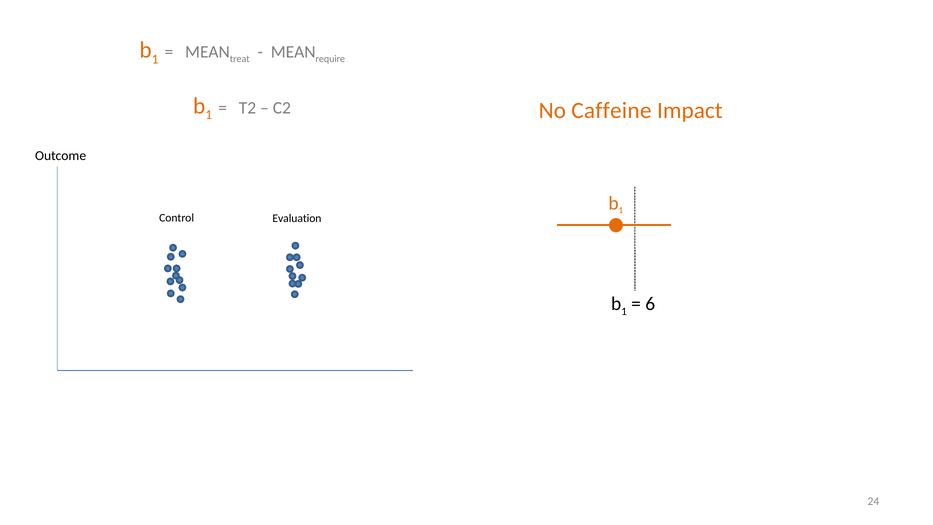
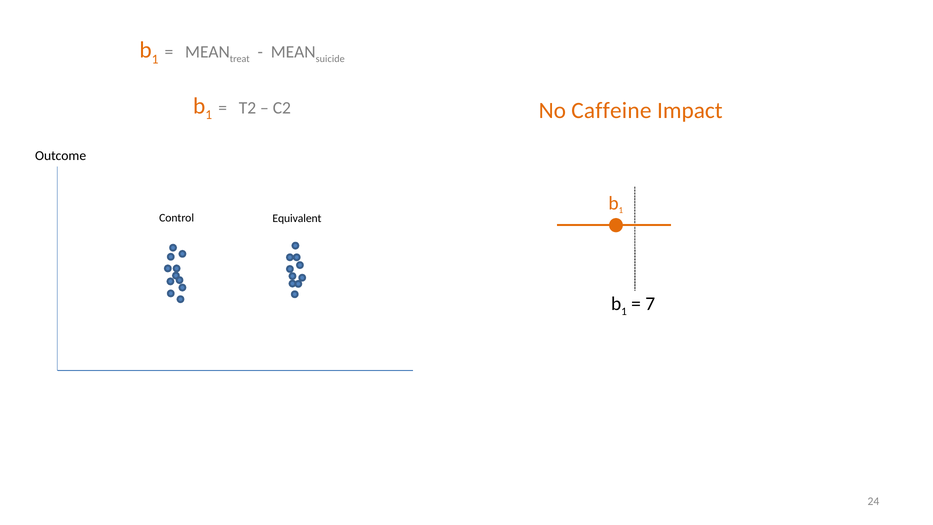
require: require -> suicide
Evaluation: Evaluation -> Equivalent
6: 6 -> 7
